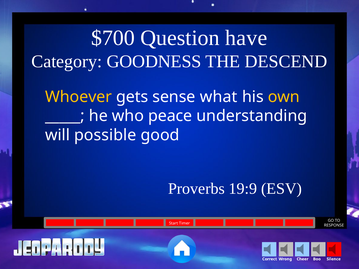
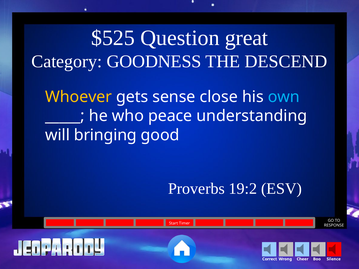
$700: $700 -> $525
have: have -> great
what: what -> close
own colour: yellow -> light blue
possible: possible -> bringing
19:9: 19:9 -> 19:2
